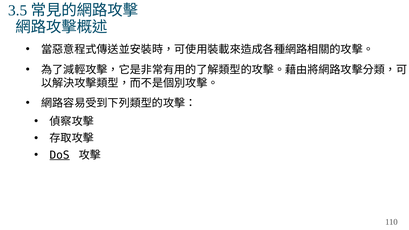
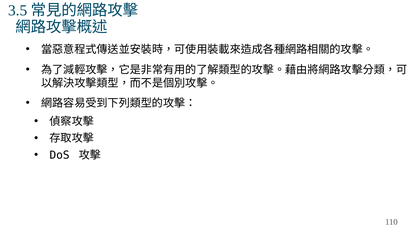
DoS underline: present -> none
